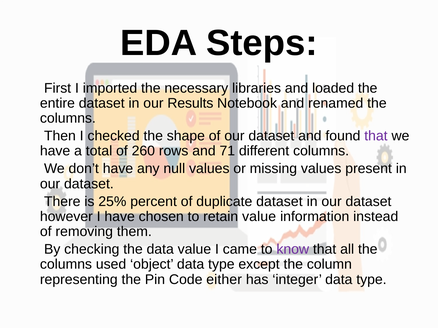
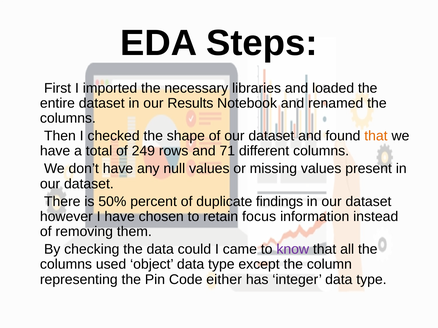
that at (376, 136) colour: purple -> orange
260: 260 -> 249
25%: 25% -> 50%
duplicate dataset: dataset -> findings
retain value: value -> focus
data value: value -> could
